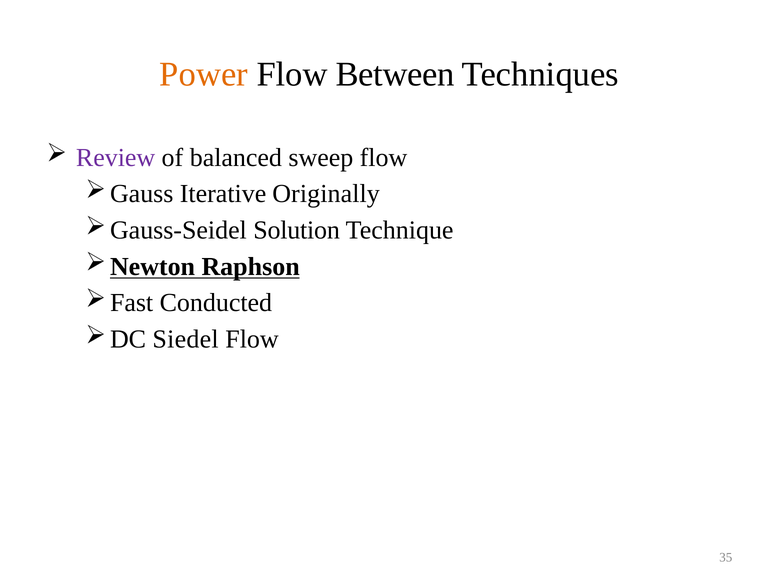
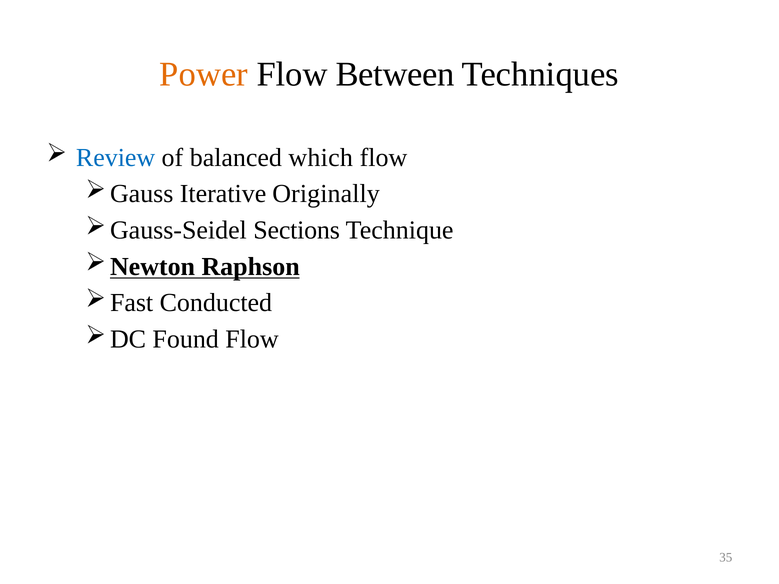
Review colour: purple -> blue
sweep: sweep -> which
Solution: Solution -> Sections
Siedel: Siedel -> Found
